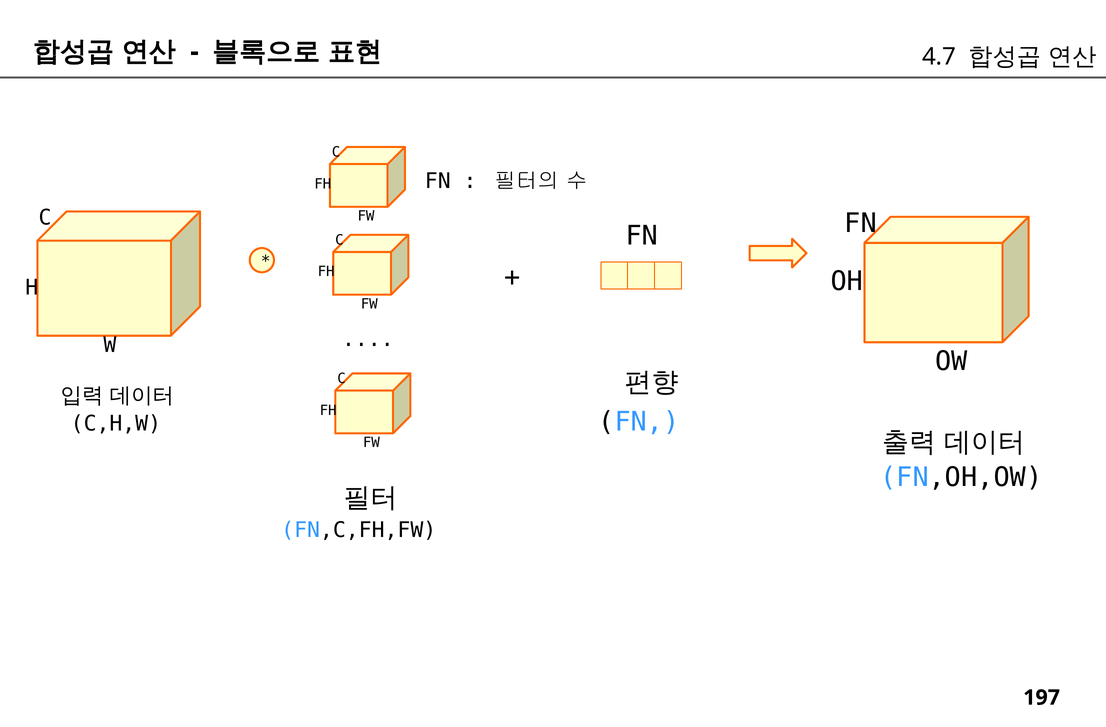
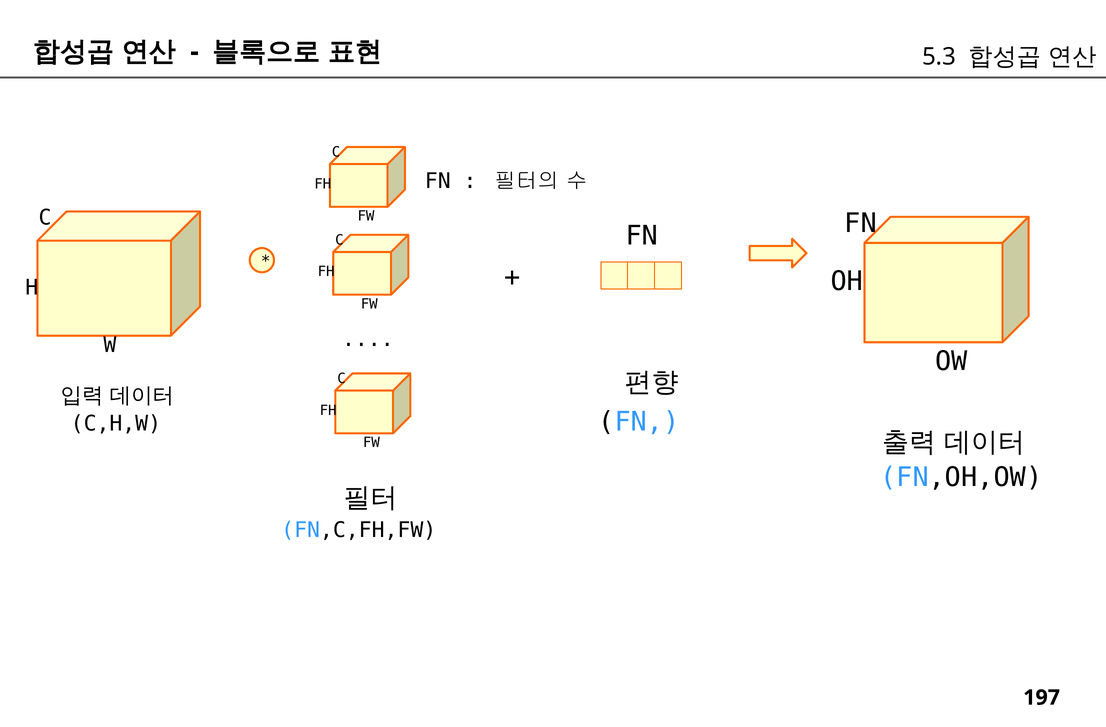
4.7: 4.7 -> 5.3
